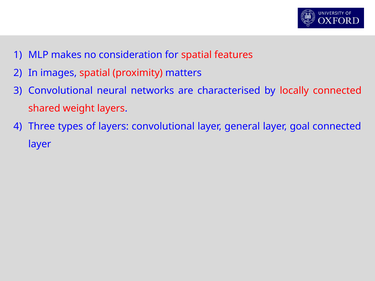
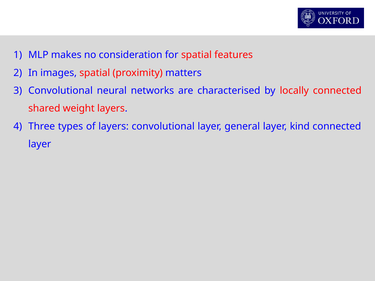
goal: goal -> kind
